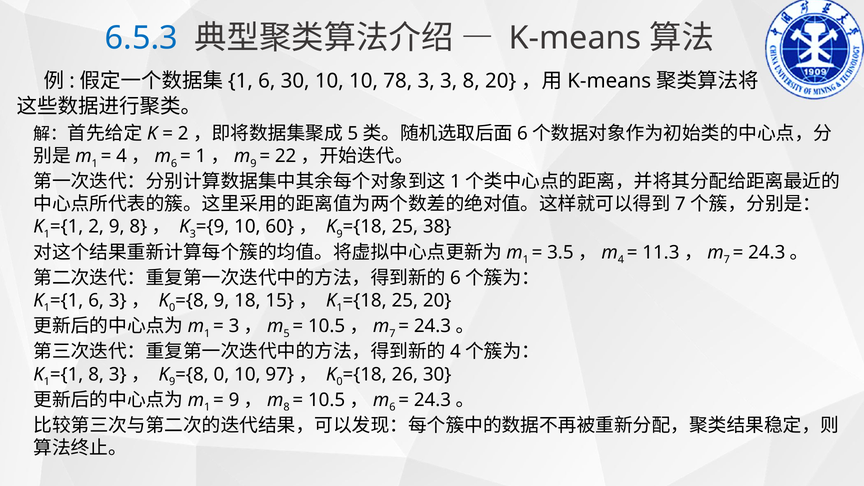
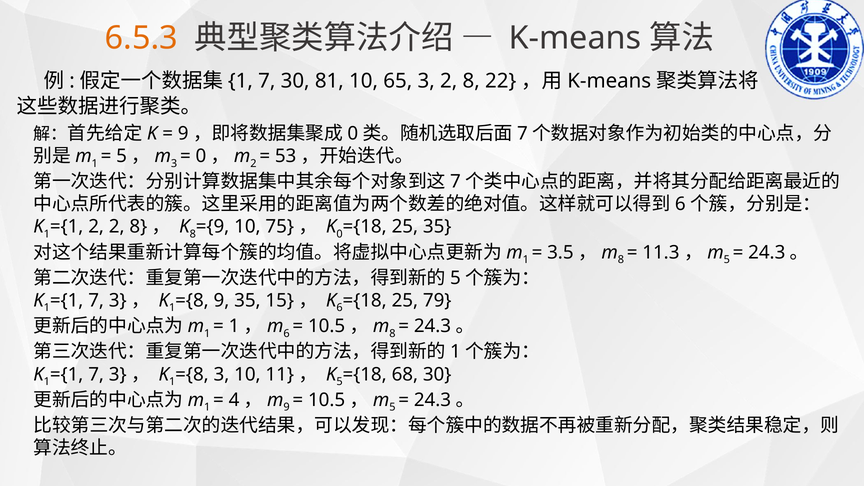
6.5.3 colour: blue -> orange
6 at (267, 81): 6 -> 7
30 10: 10 -> 81
78: 78 -> 65
3 3: 3 -> 2
8 20: 20 -> 22
2 at (183, 134): 2 -> 9
5 at (353, 134): 5 -> 0
6 at (522, 134): 6 -> 7
4 at (122, 156): 4 -> 5
6 at (174, 163): 6 -> 3
1 at (201, 156): 1 -> 0
9 at (253, 163): 9 -> 2
22: 22 -> 53
1 at (455, 182): 1 -> 7
7 at (680, 204): 7 -> 6
2 9: 9 -> 2
3 at (193, 234): 3 -> 8
60: 60 -> 75
9 at (340, 234): 9 -> 0
25 38: 38 -> 35
4 at (621, 260): 4 -> 8
7 at (727, 260): 7 -> 5
6 at (455, 278): 6 -> 5
6 at (96, 301): 6 -> 7
0 at (172, 308): 0 -> 1
9 18: 18 -> 35
1 at (340, 308): 1 -> 6
25 20: 20 -> 79
3 at (234, 326): 3 -> 1
5 at (287, 333): 5 -> 6
7 at (392, 333): 7 -> 8
4 at (455, 352): 4 -> 1
8 at (96, 374): 8 -> 7
9 at (172, 382): 9 -> 1
0 at (221, 374): 0 -> 3
97: 97 -> 11
0 at (340, 382): 0 -> 5
26: 26 -> 68
9 at (234, 400): 9 -> 4
8 at (287, 407): 8 -> 9
6 at (392, 407): 6 -> 5
